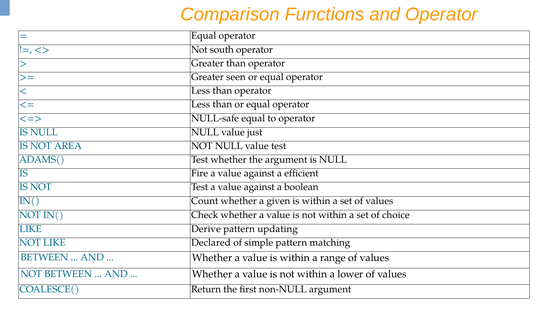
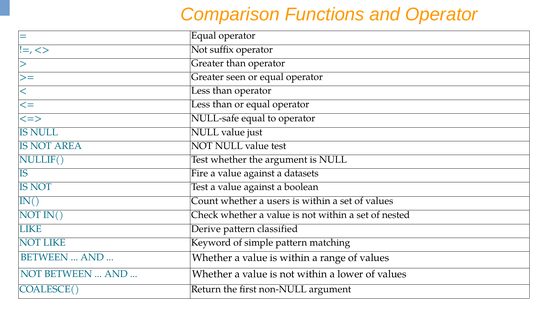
south: south -> suffix
ADAMS(: ADAMS( -> NULLIF(
efficient: efficient -> datasets
given: given -> users
choice: choice -> nested
updating: updating -> classified
Declared: Declared -> Keyword
